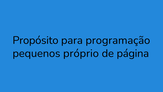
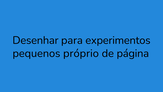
Propósito: Propósito -> Desenhar
programação: programação -> experimentos
